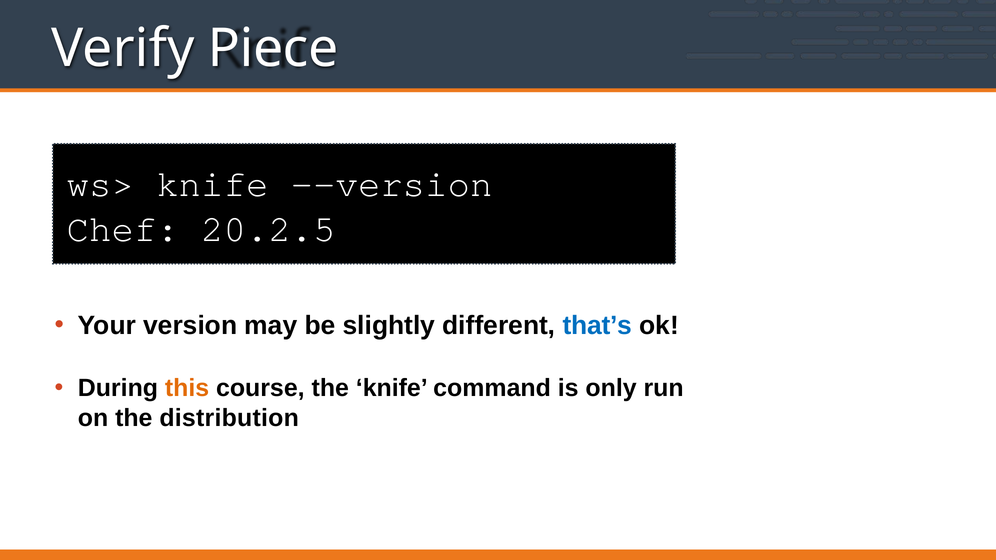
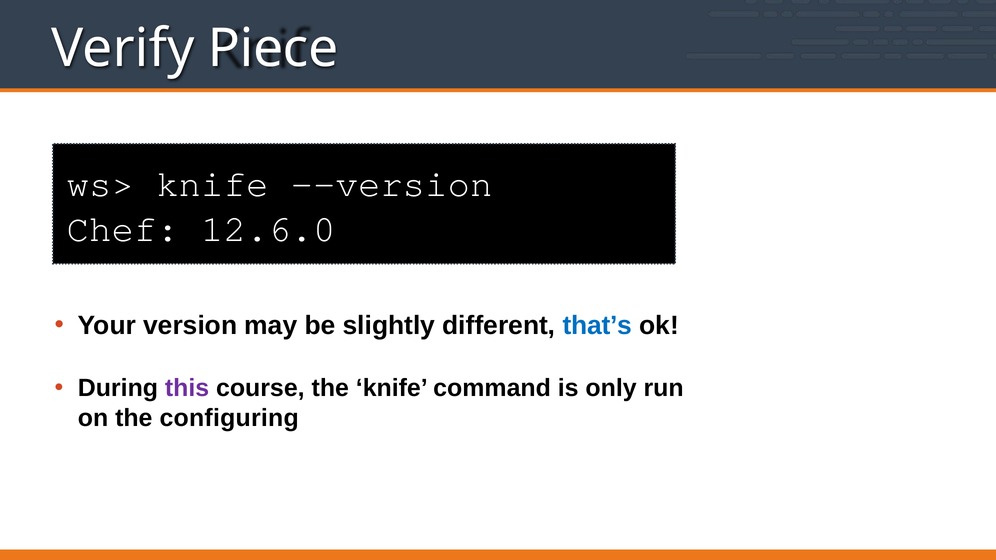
20.2.5: 20.2.5 -> 12.6.0
this colour: orange -> purple
distribution: distribution -> configuring
